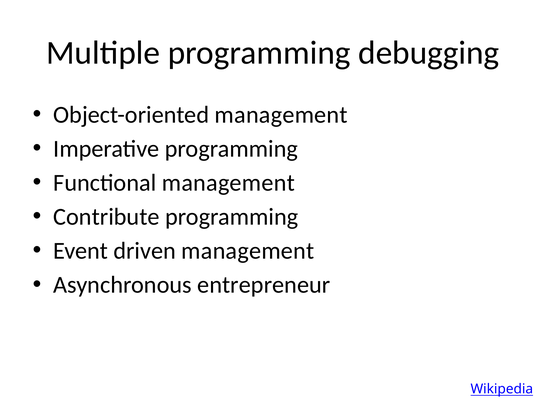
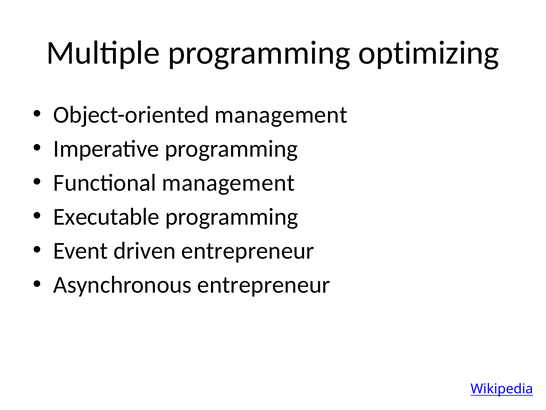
debugging: debugging -> optimizing
Contribute: Contribute -> Executable
driven management: management -> entrepreneur
